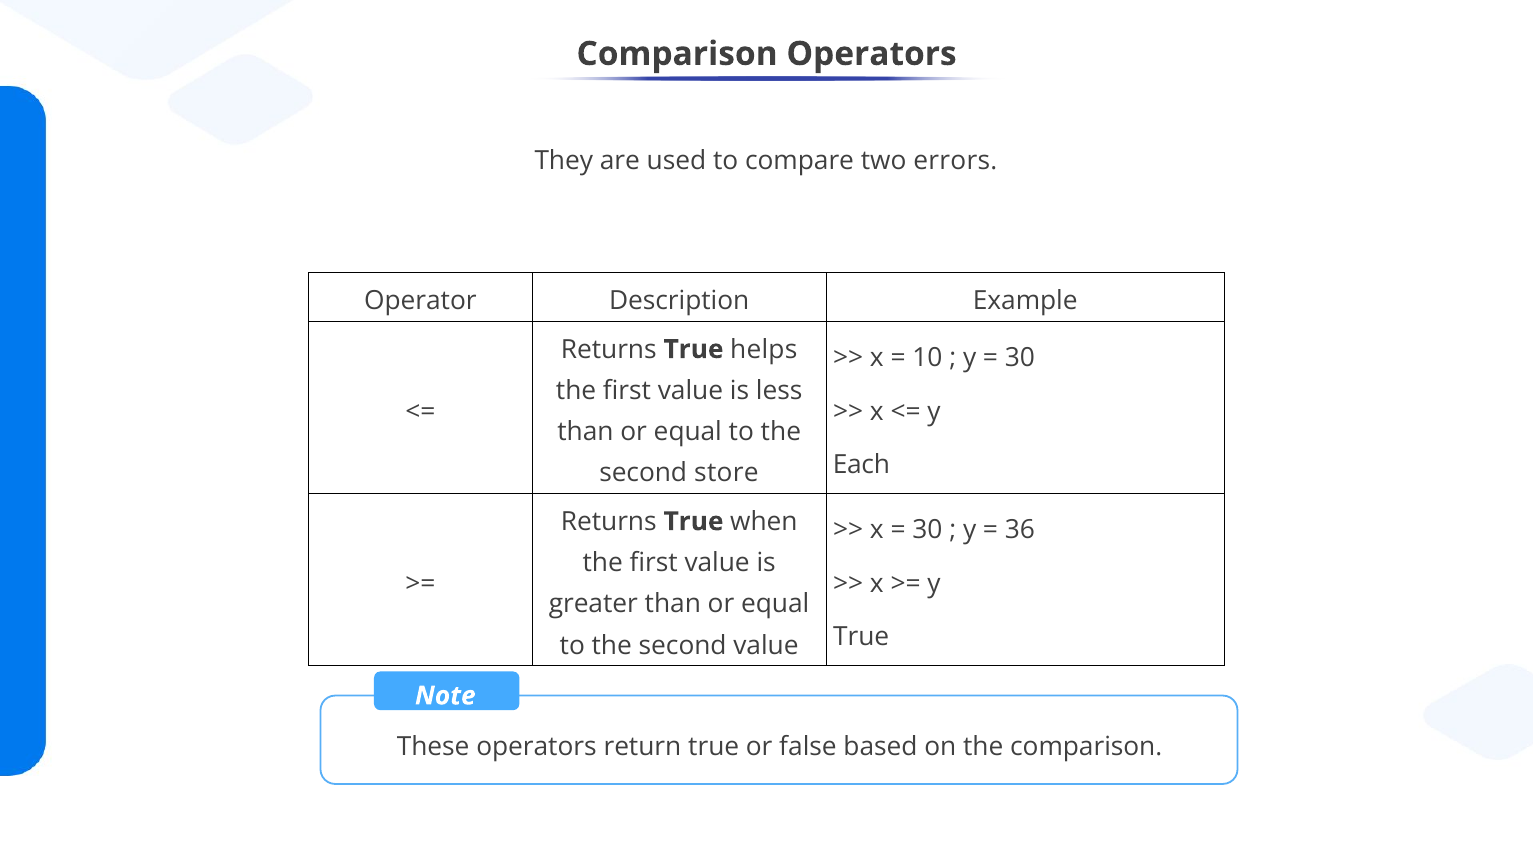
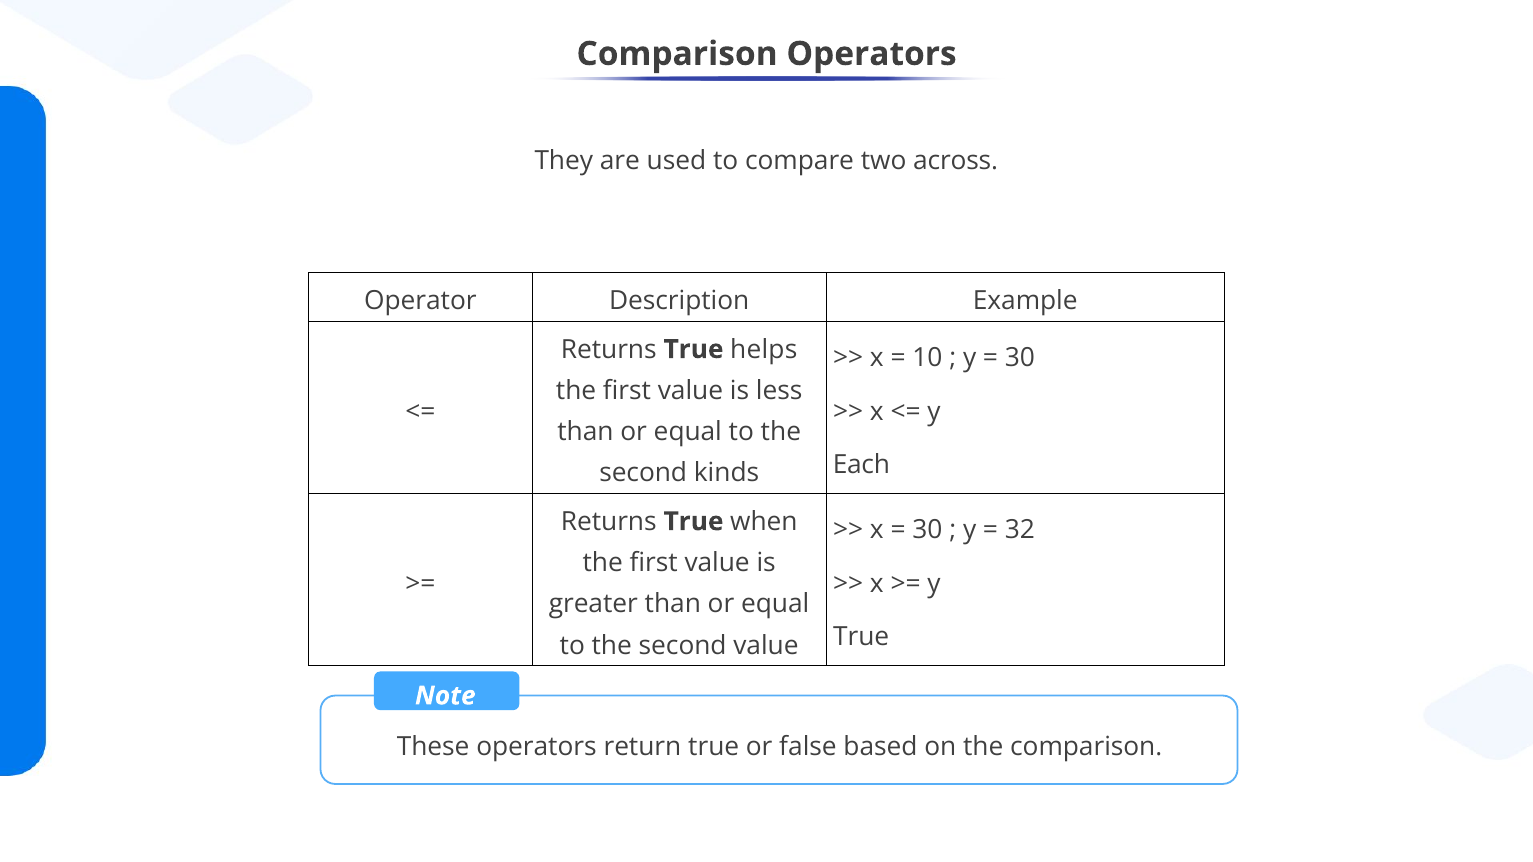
errors: errors -> across
store: store -> kinds
36: 36 -> 32
